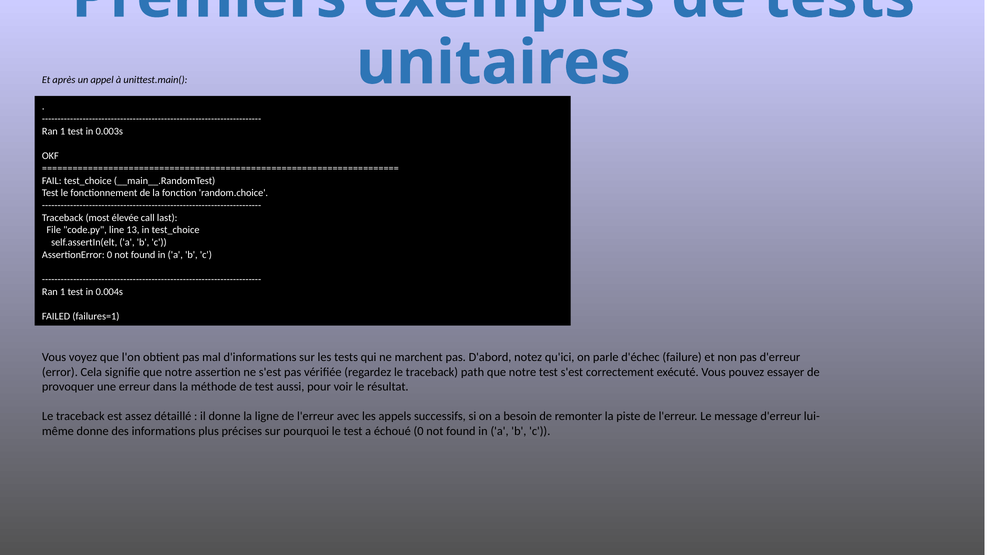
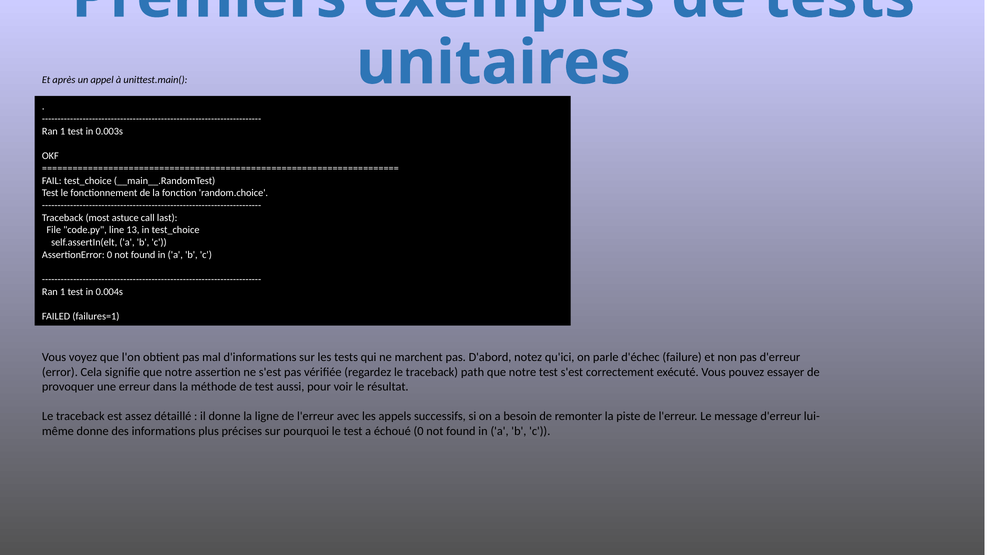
élevée: élevée -> astuce
